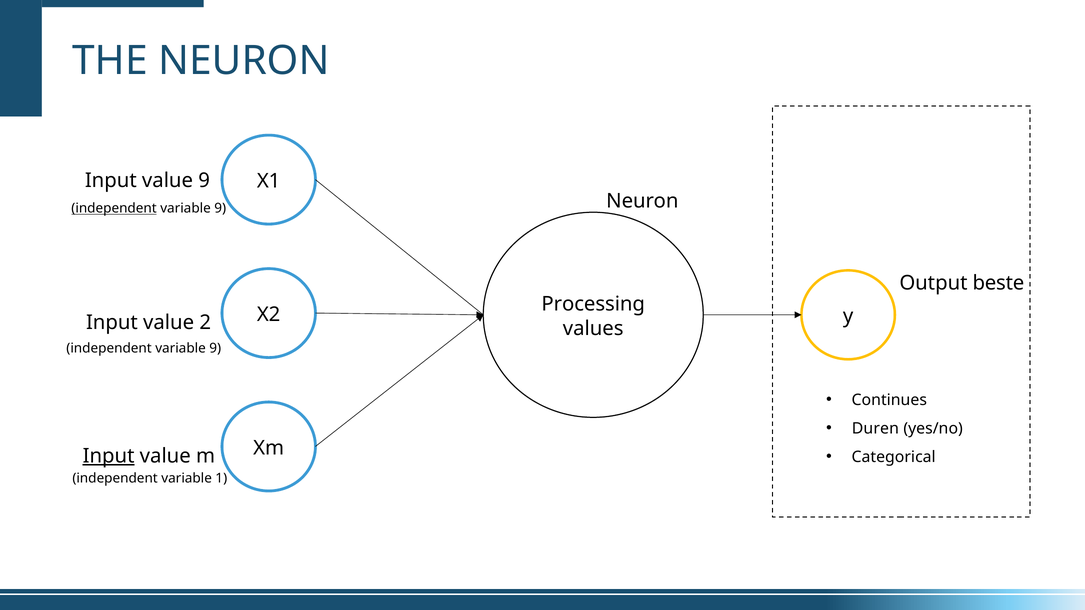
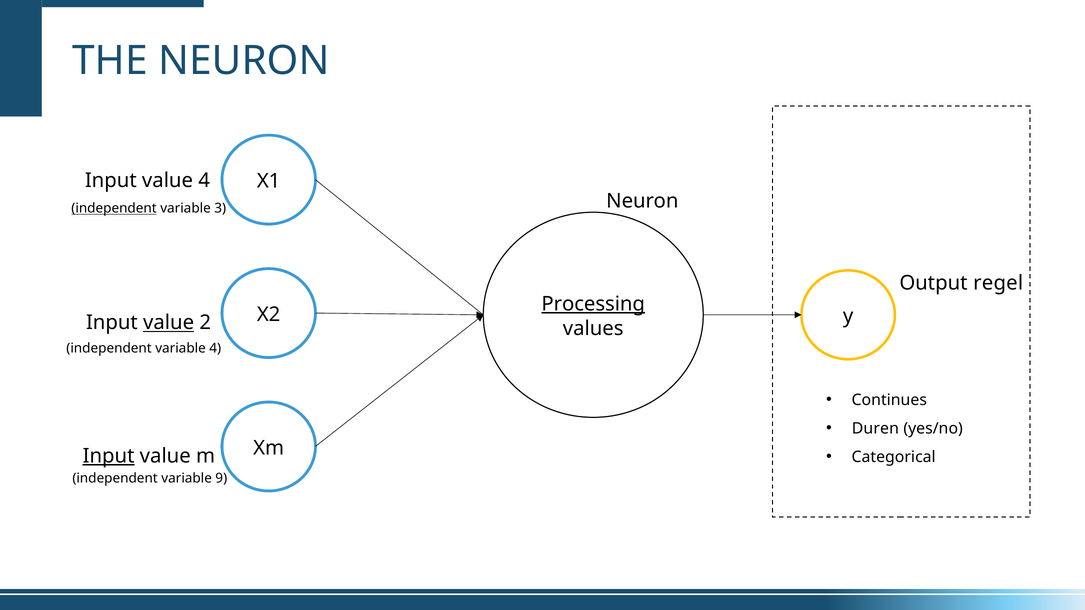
value 9: 9 -> 4
9 at (220, 209): 9 -> 3
beste: beste -> regel
Processing underline: none -> present
value at (169, 323) underline: none -> present
9 at (215, 349): 9 -> 4
1: 1 -> 9
